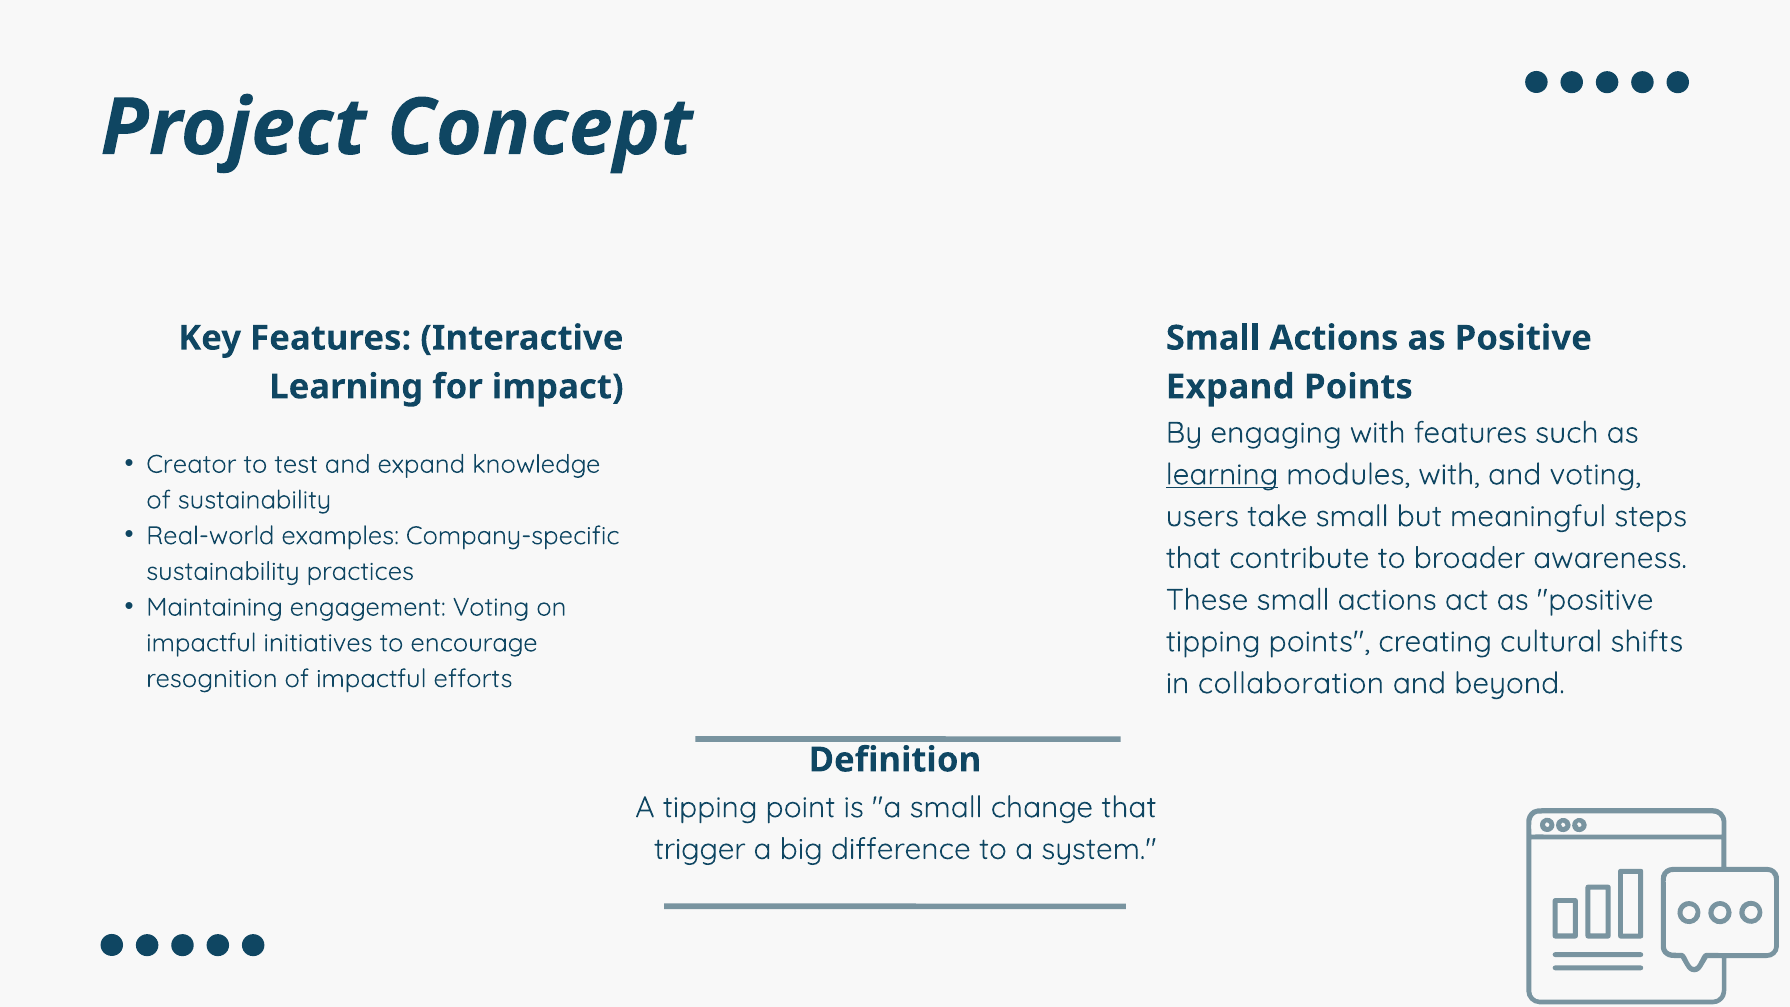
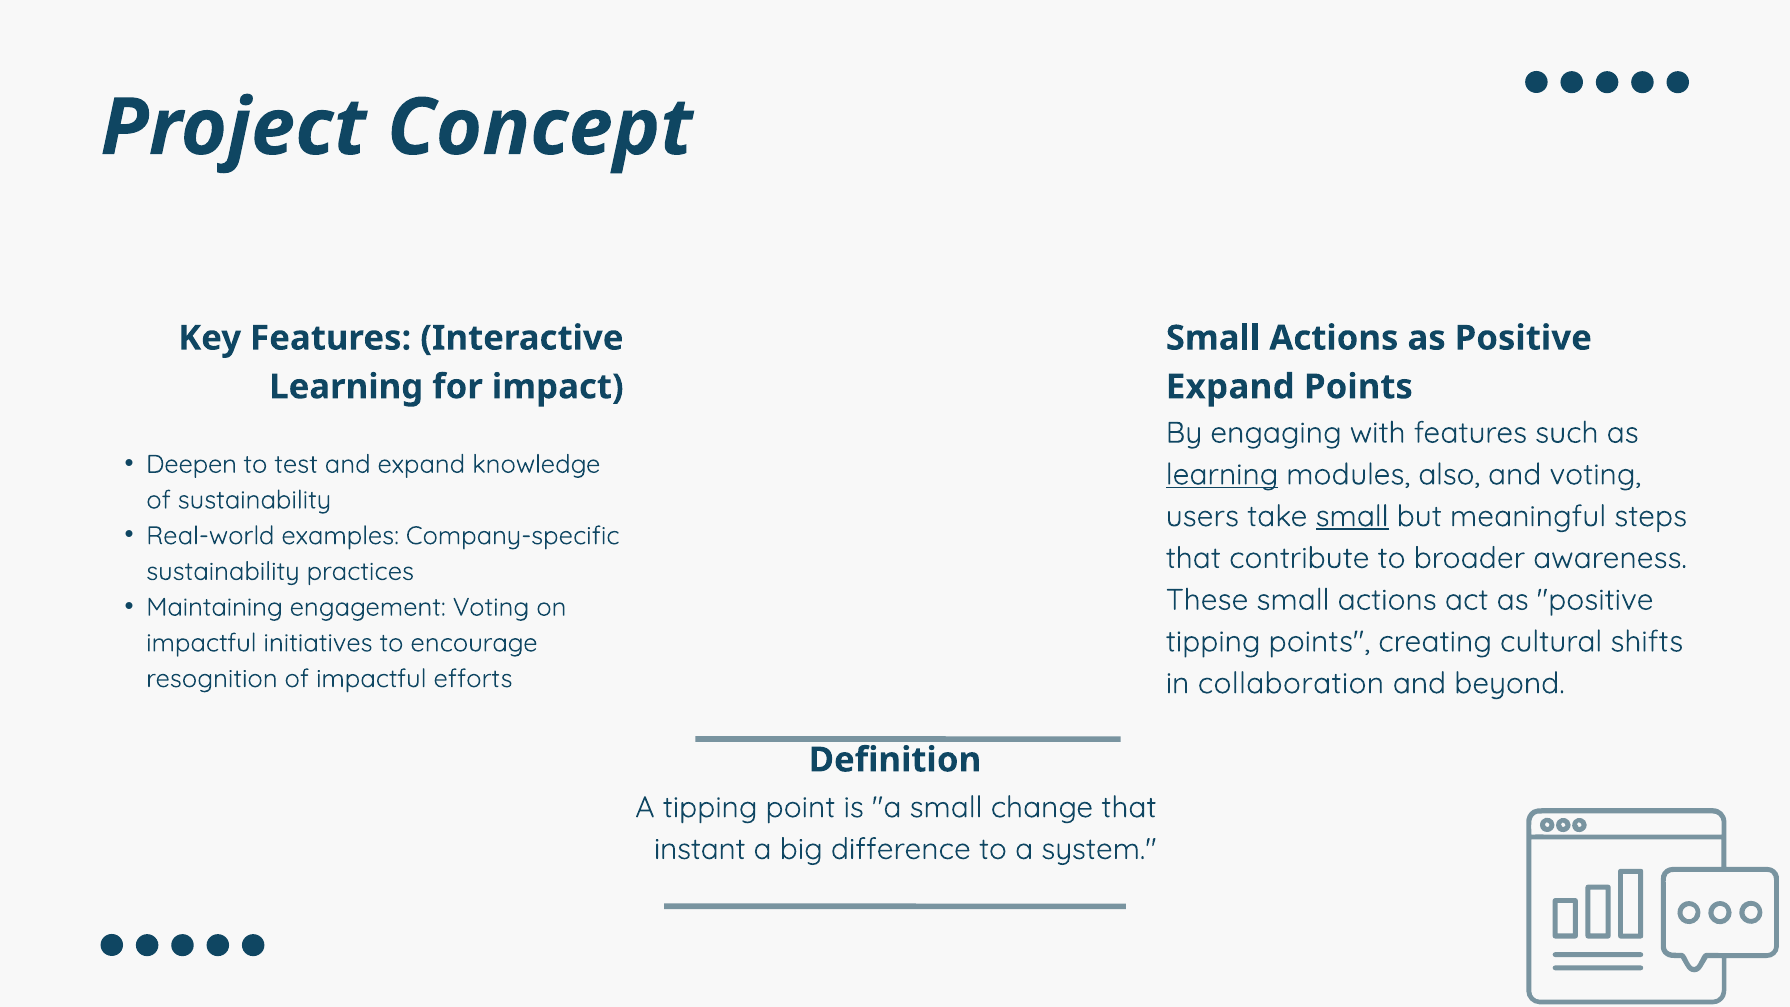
Creator: Creator -> Deepen
modules with: with -> also
small at (1352, 516) underline: none -> present
trigger: trigger -> instant
